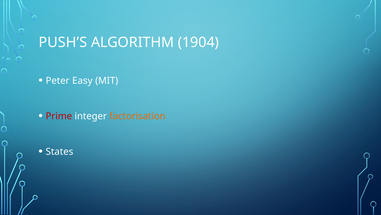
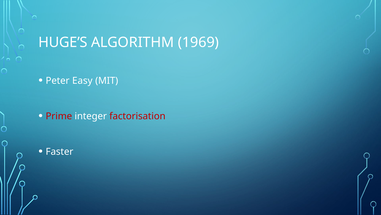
PUSH’S: PUSH’S -> HUGE’S
1904: 1904 -> 1969
factorisation colour: orange -> red
States: States -> Faster
